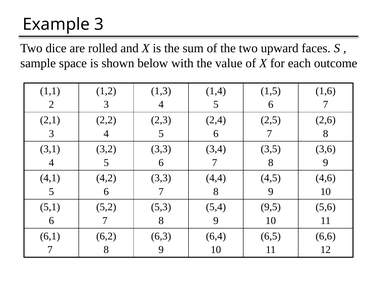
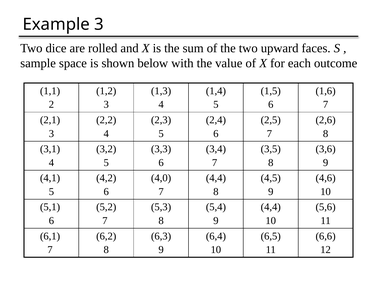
3,3 at (161, 178): 3,3 -> 4,0
9,5 at (271, 208): 9,5 -> 4,4
